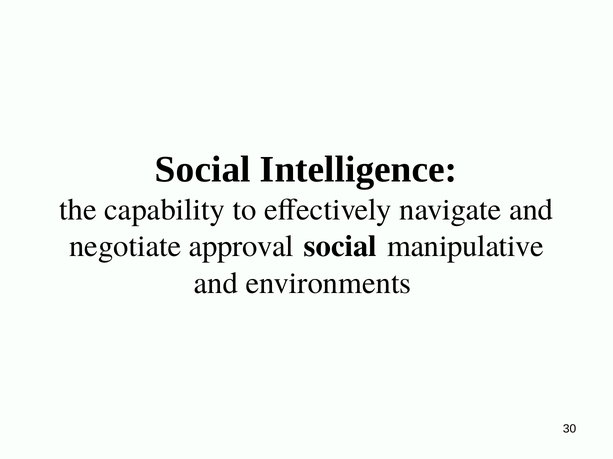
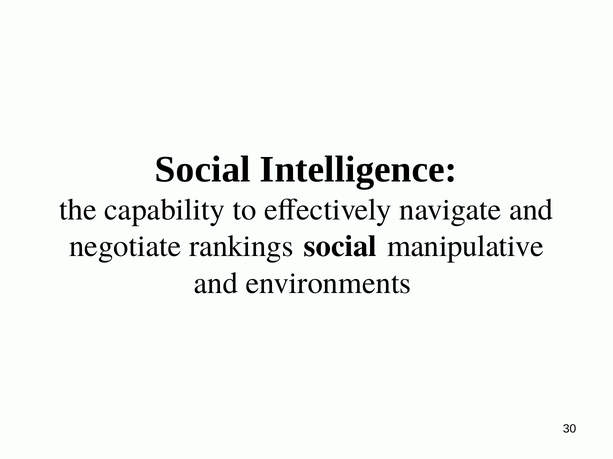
approval: approval -> rankings
